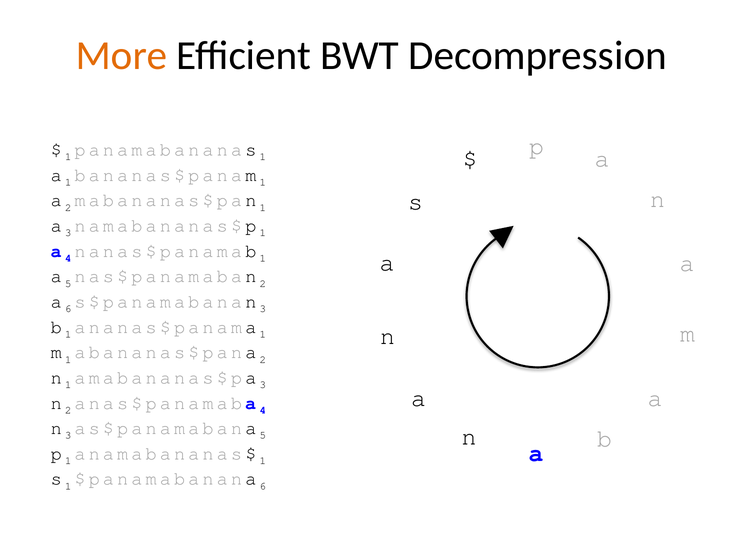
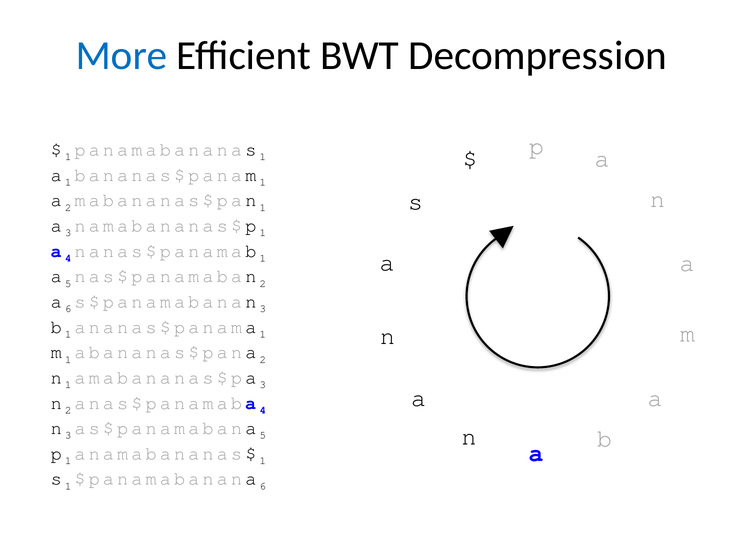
More colour: orange -> blue
